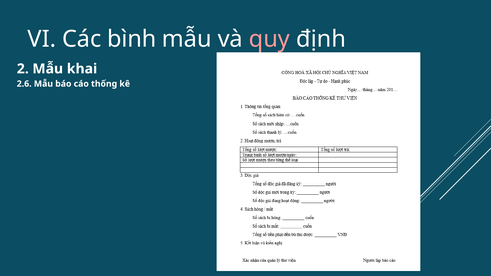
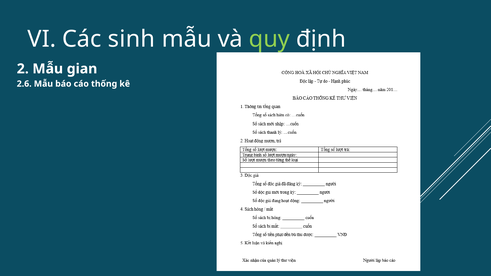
bình: bình -> sinh
quy colour: pink -> light green
khai: khai -> gian
